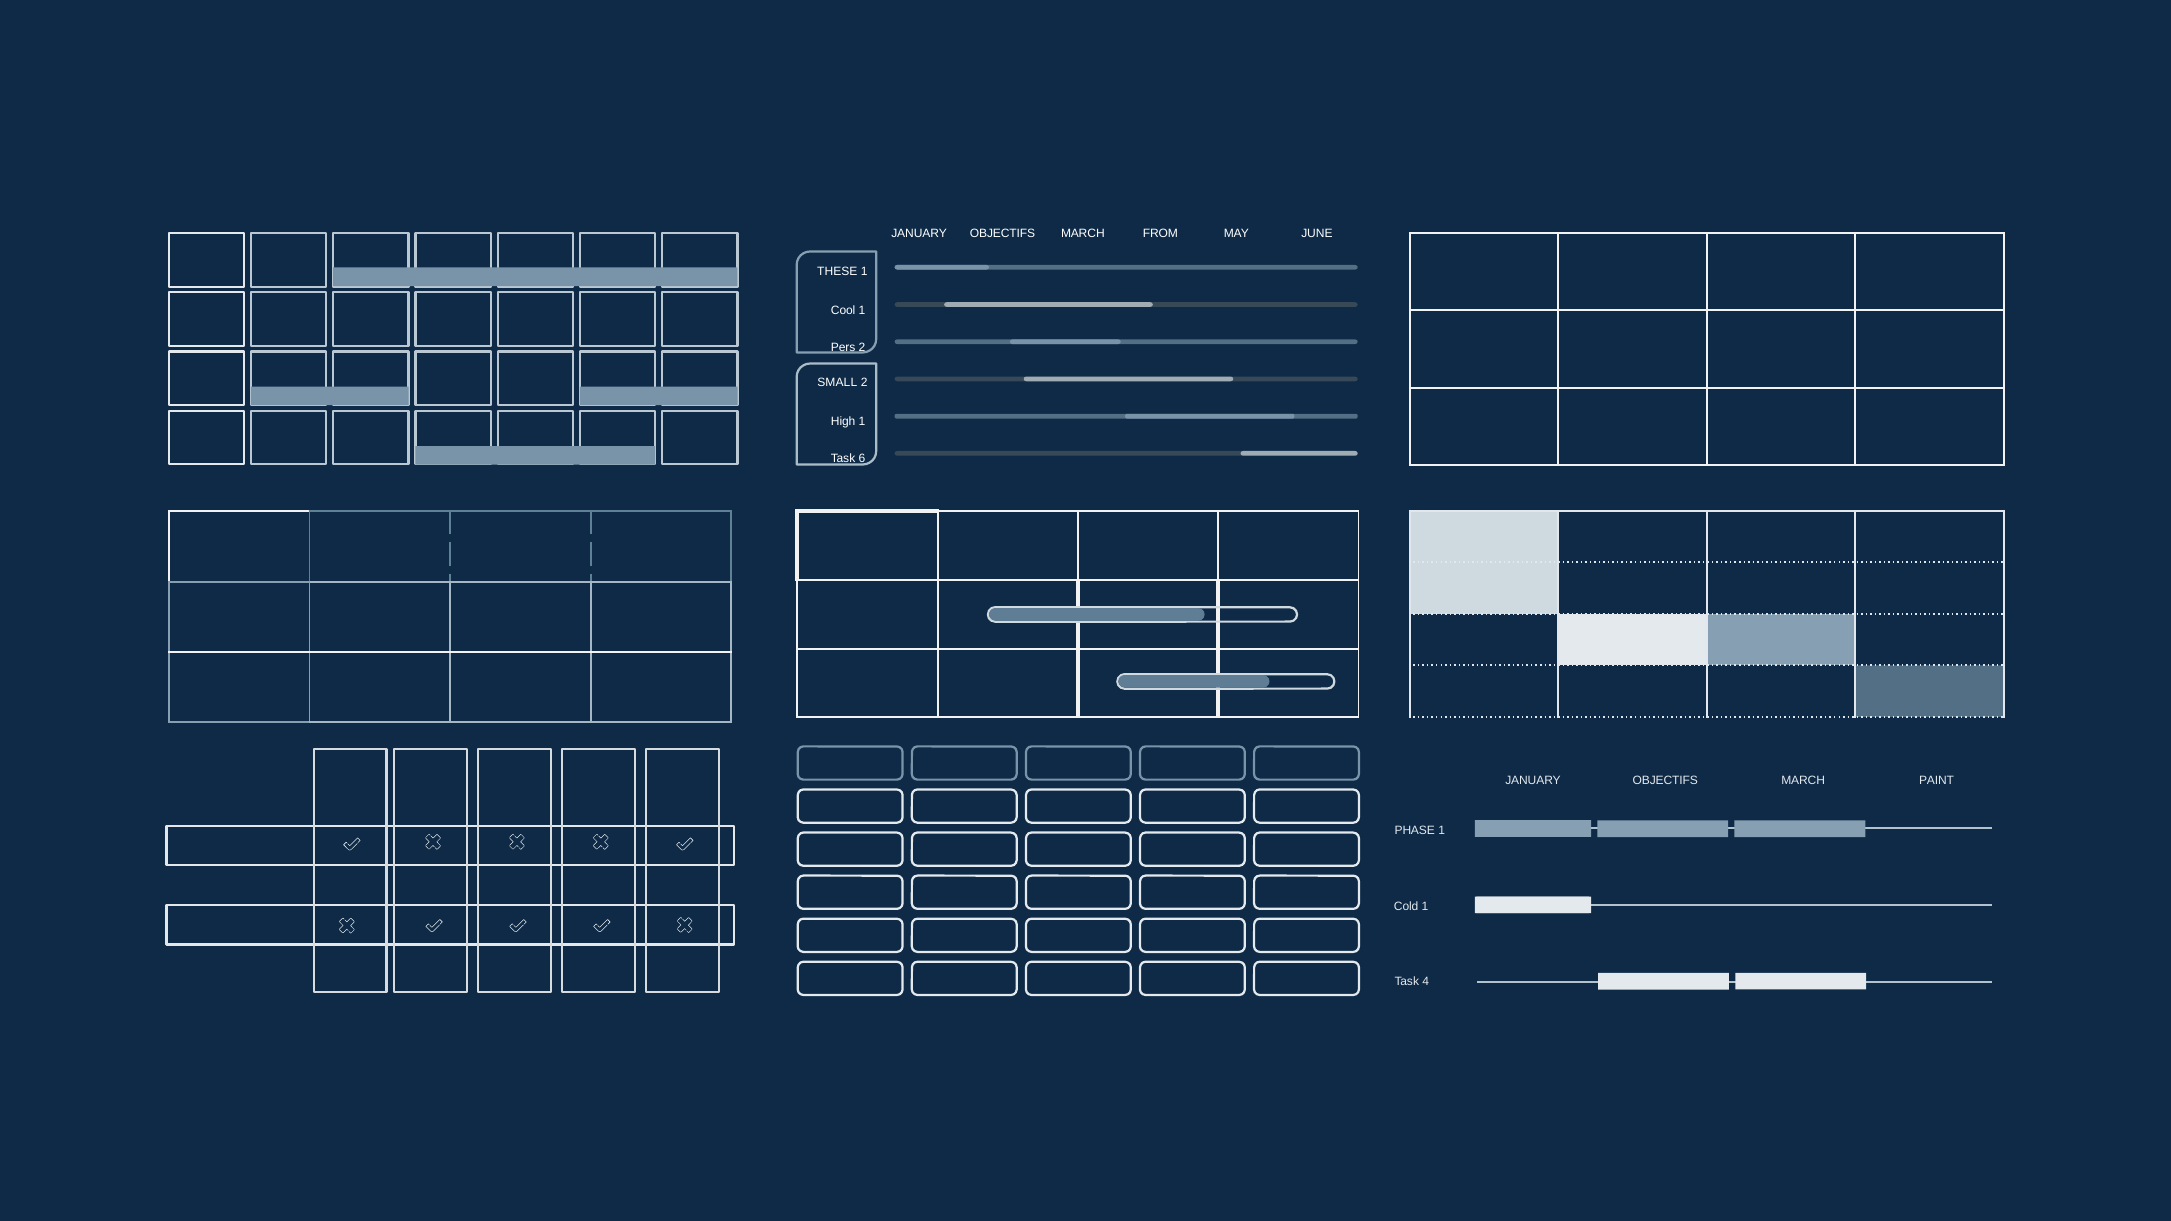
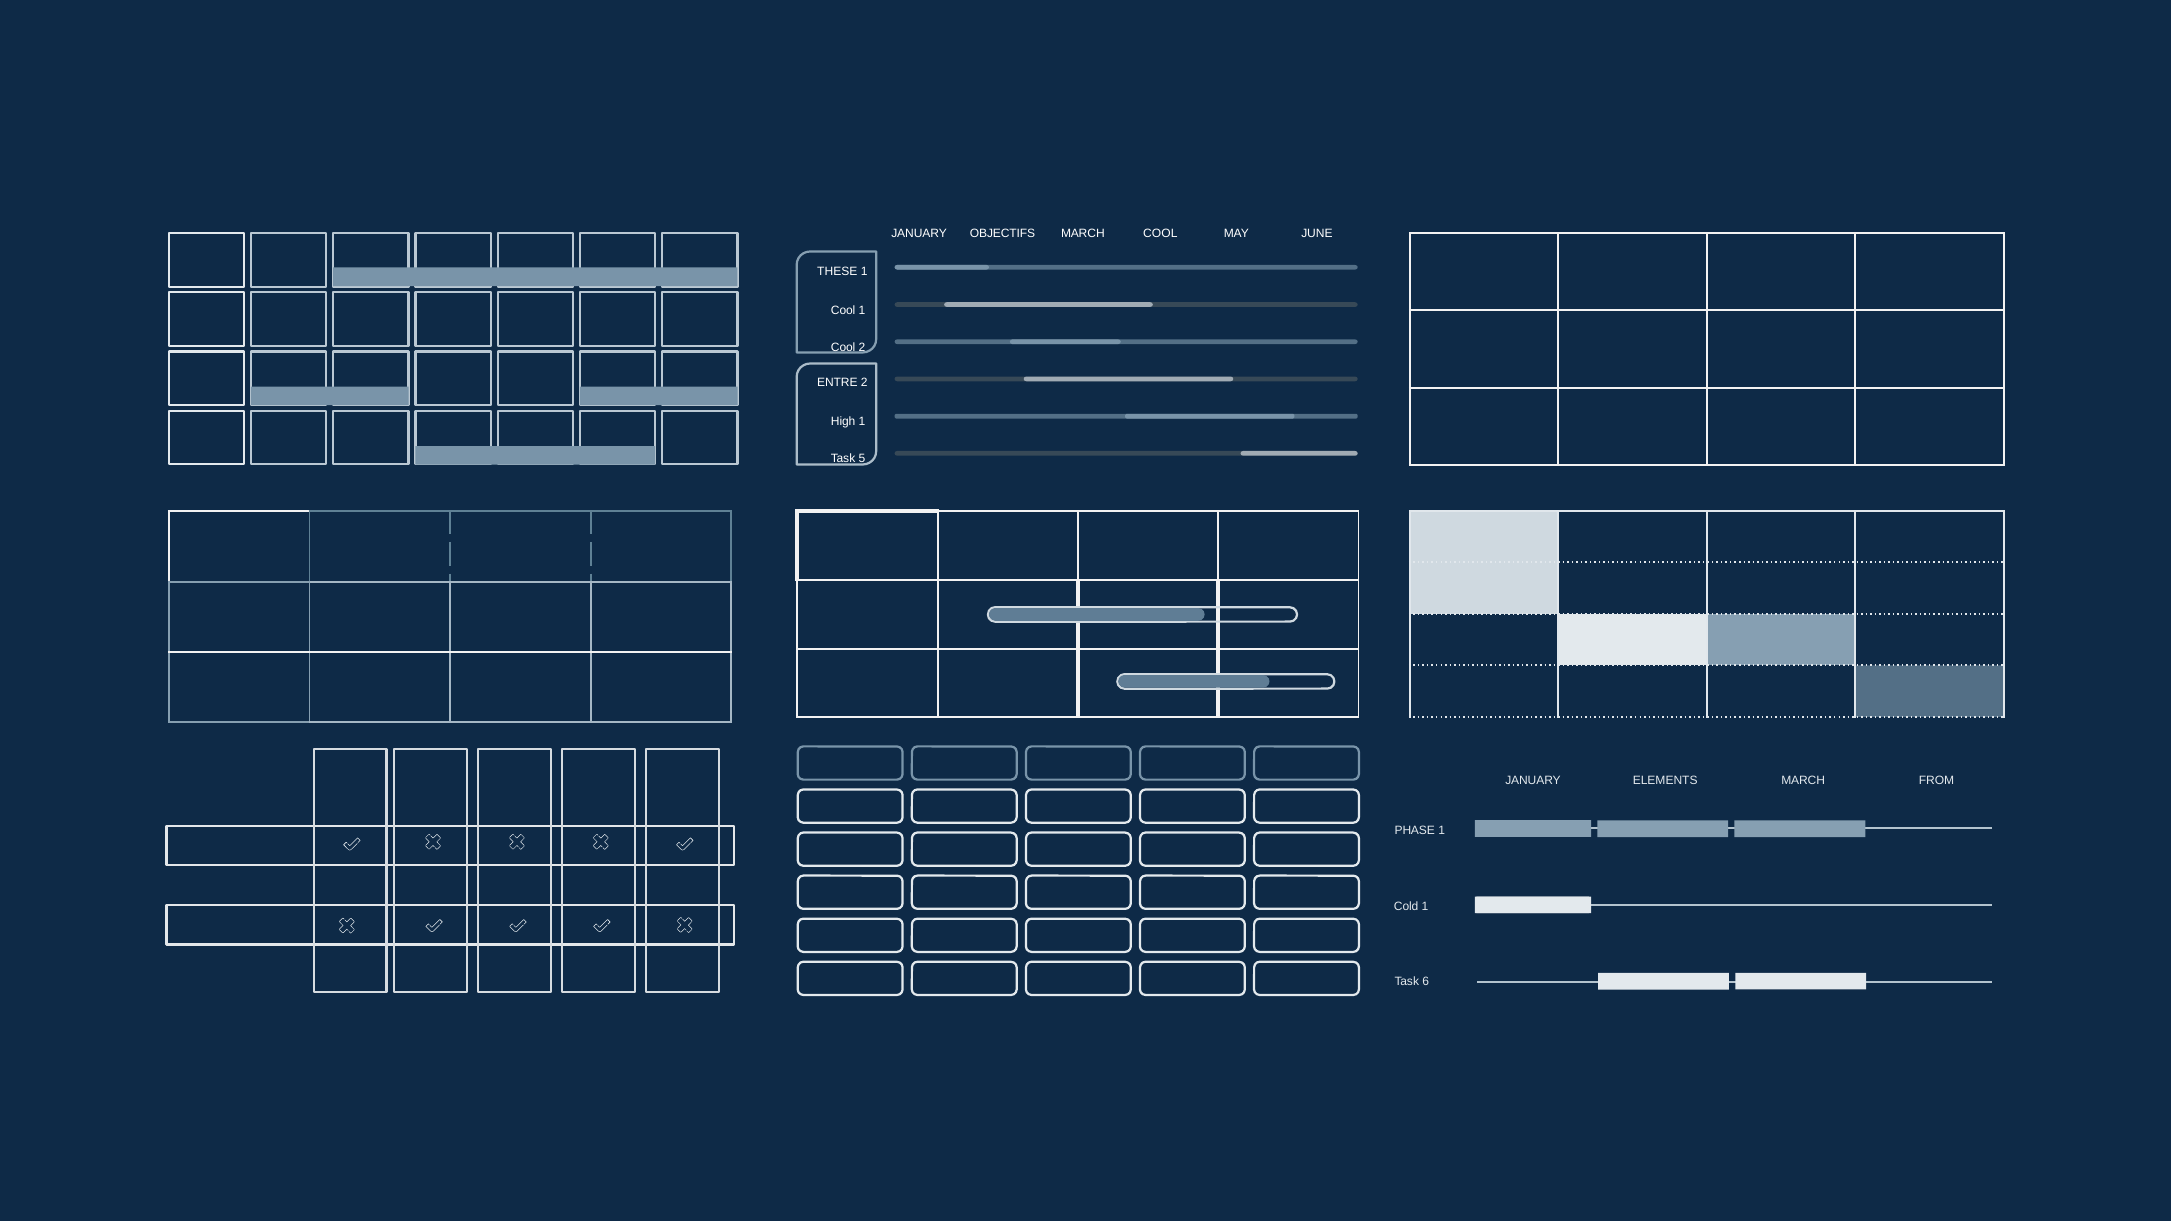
MARCH FROM: FROM -> COOL
Pers at (843, 347): Pers -> Cool
SMALL: SMALL -> ENTRE
6: 6 -> 5
OBJECTIFS at (1665, 781): OBJECTIFS -> ELEMENTS
PAINT: PAINT -> FROM
4: 4 -> 6
